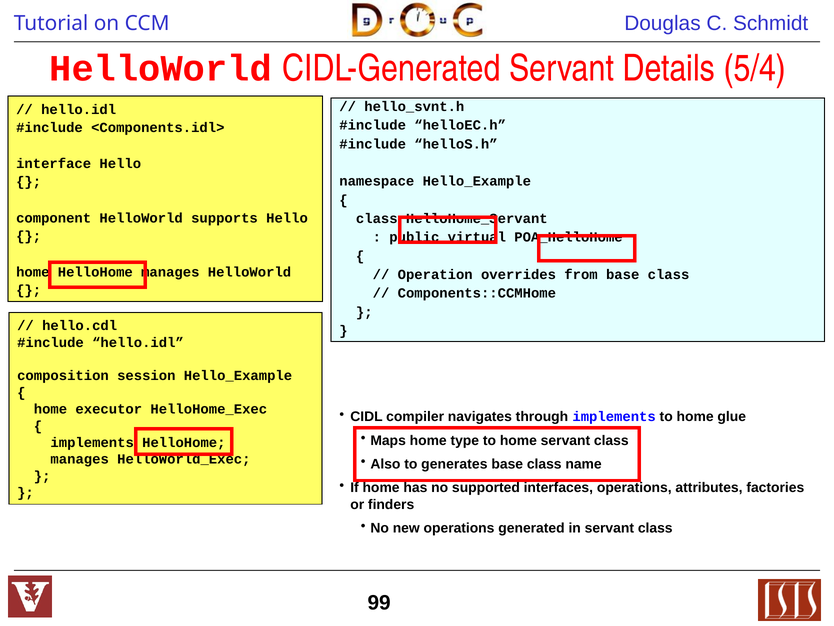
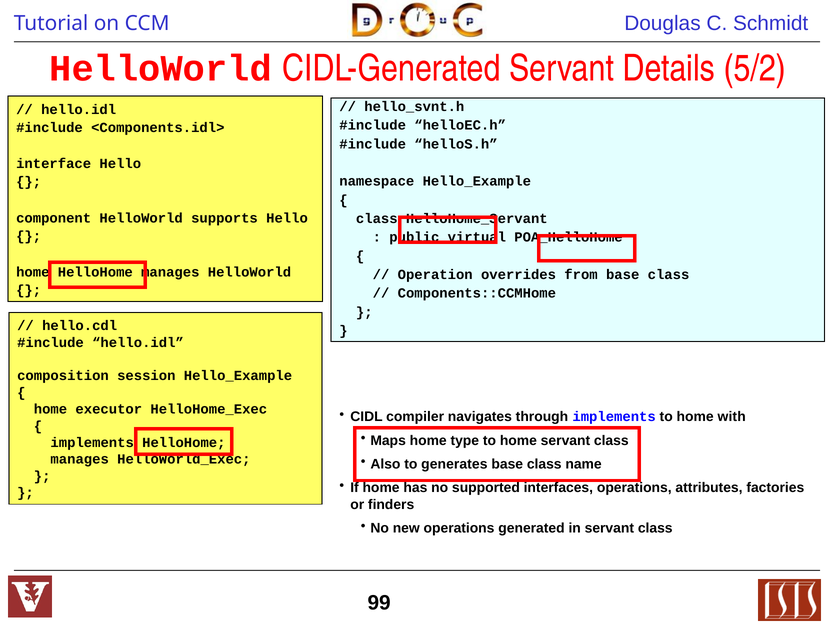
5/4: 5/4 -> 5/2
glue: glue -> with
